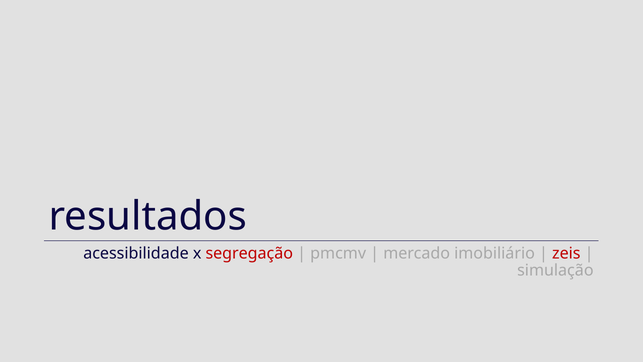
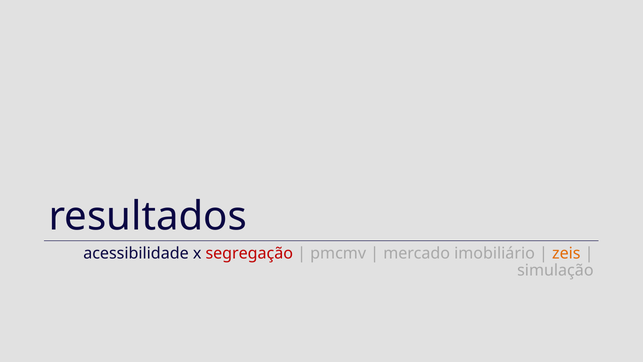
zeis colour: red -> orange
